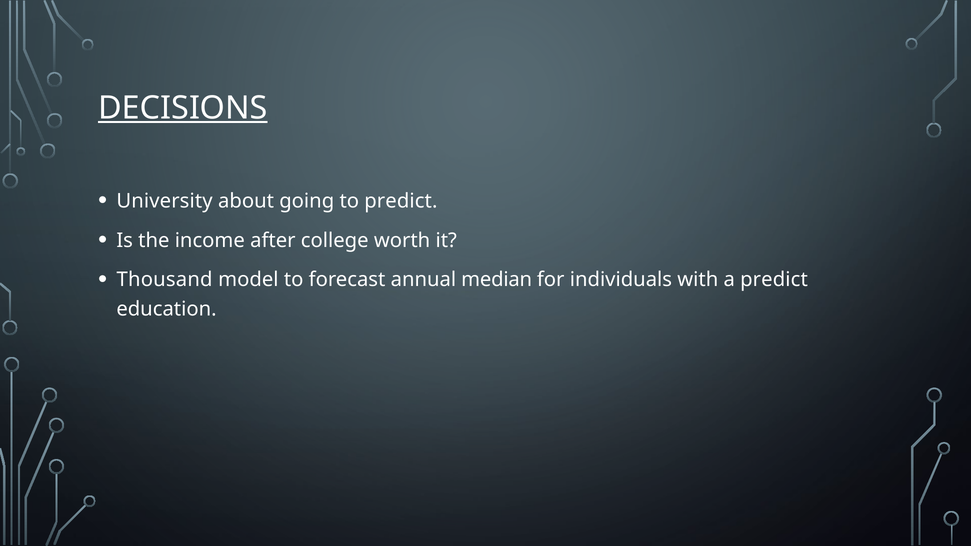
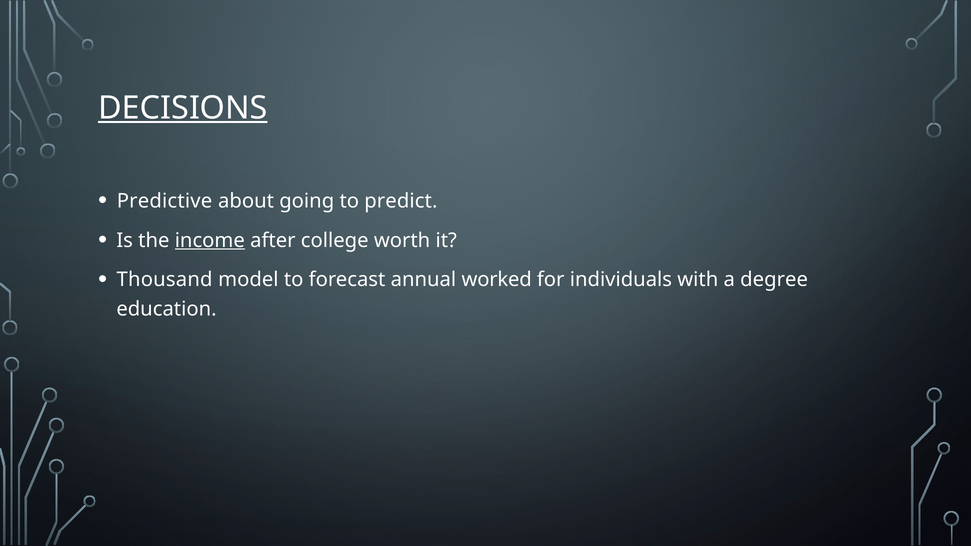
University: University -> Predictive
income underline: none -> present
median: median -> worked
a predict: predict -> degree
